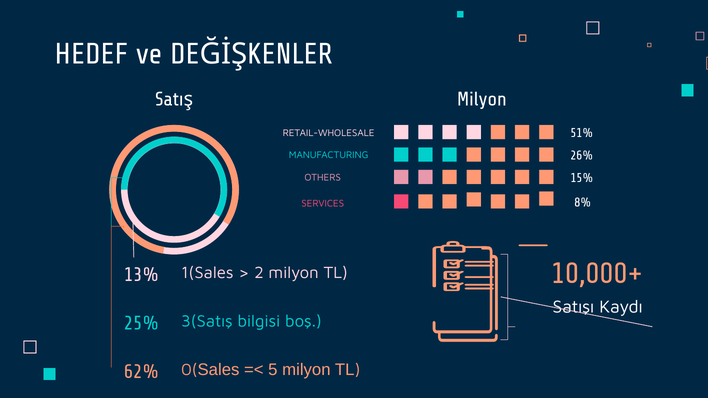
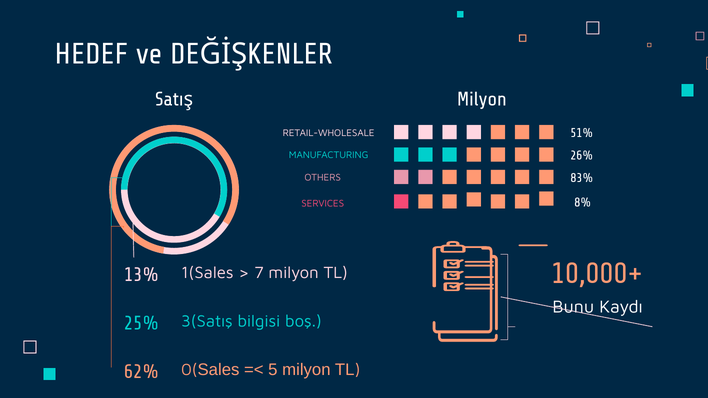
15%: 15% -> 83%
2: 2 -> 7
Satışı: Satışı -> Bunu
